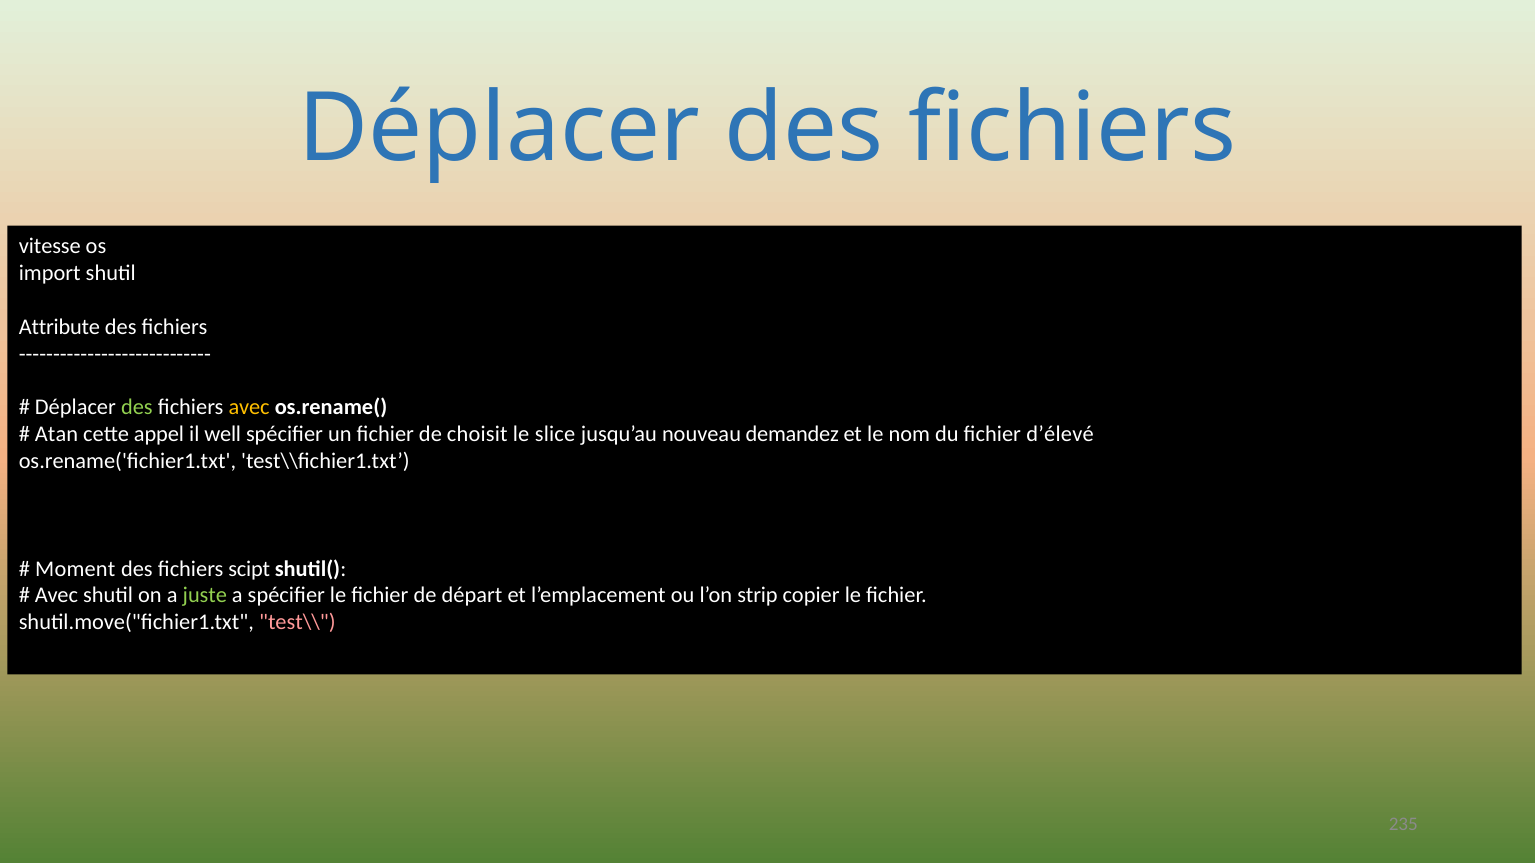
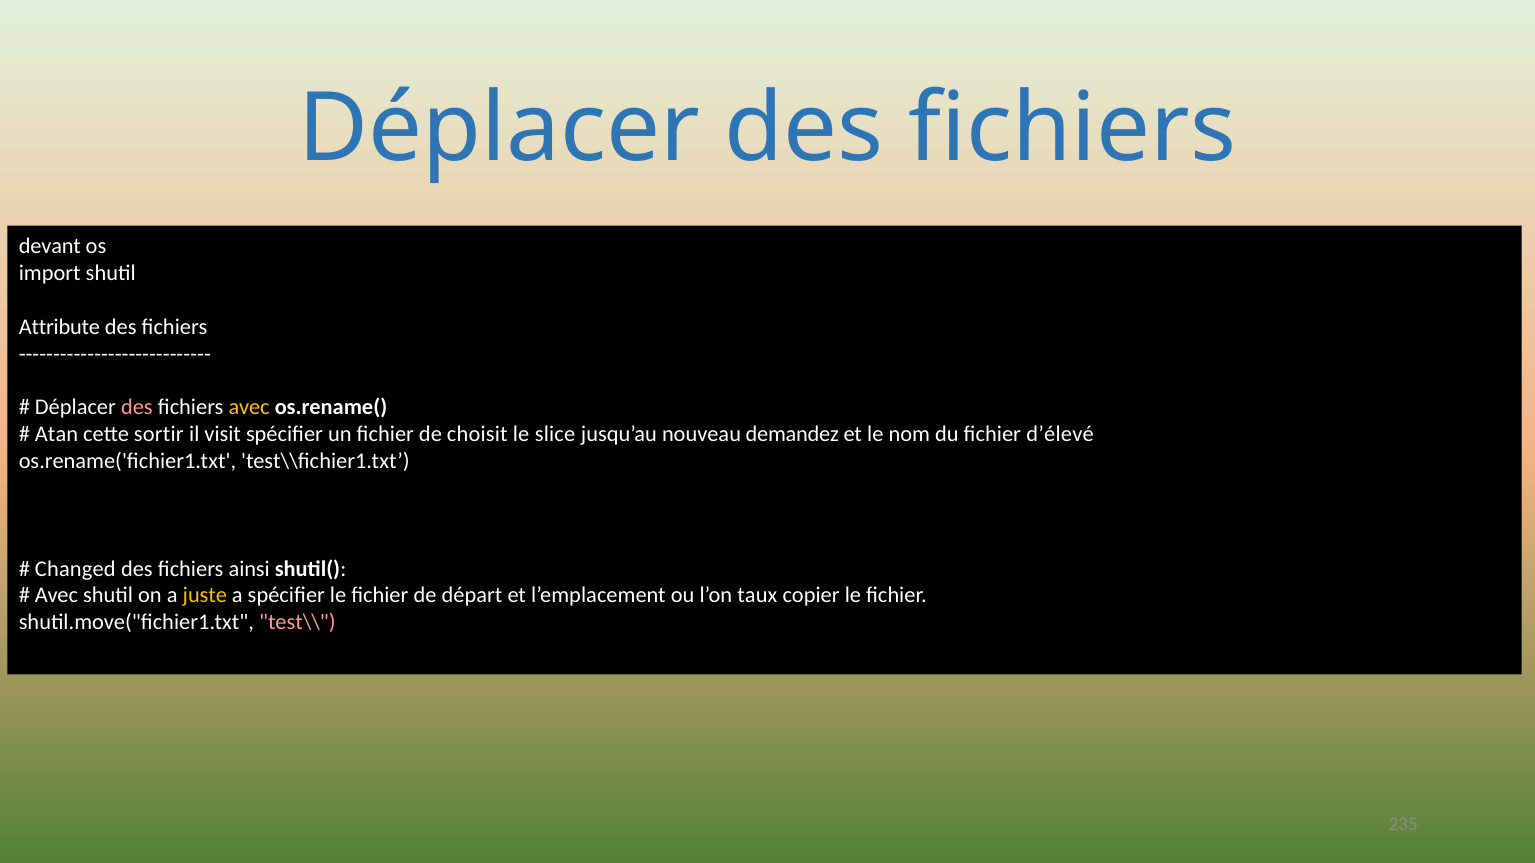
vitesse: vitesse -> devant
des at (137, 408) colour: light green -> pink
appel: appel -> sortir
well: well -> visit
Moment: Moment -> Changed
scipt: scipt -> ainsi
juste colour: light green -> yellow
strip: strip -> taux
